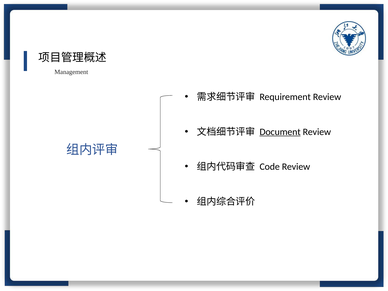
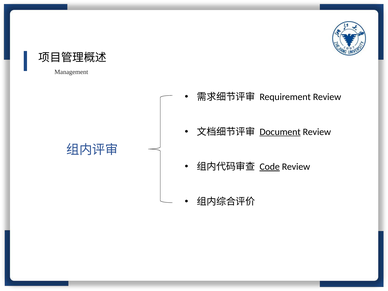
Code underline: none -> present
